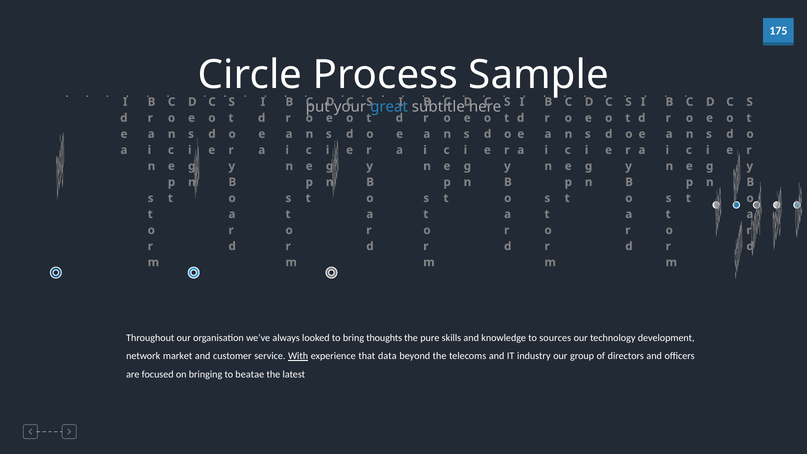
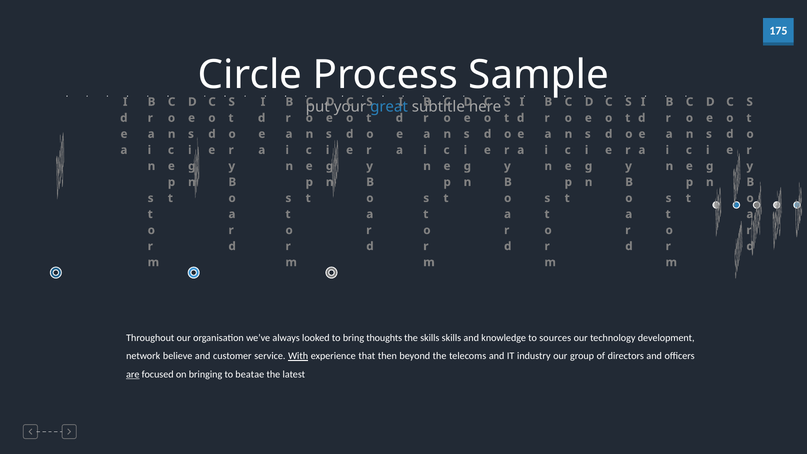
the pure: pure -> skills
market: market -> believe
data: data -> then
are underline: none -> present
